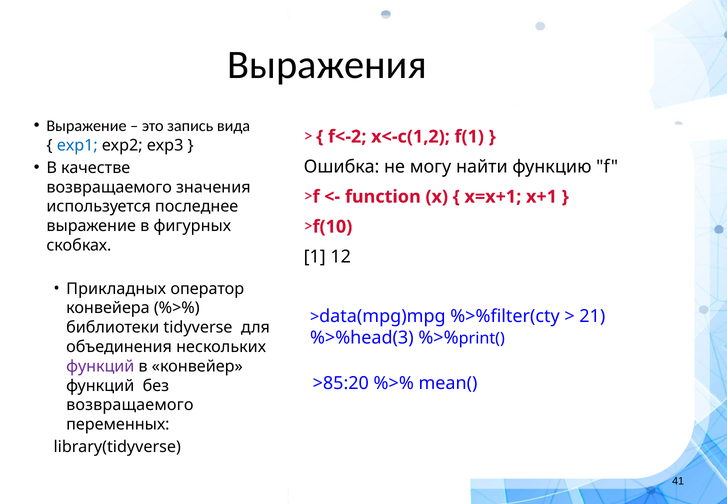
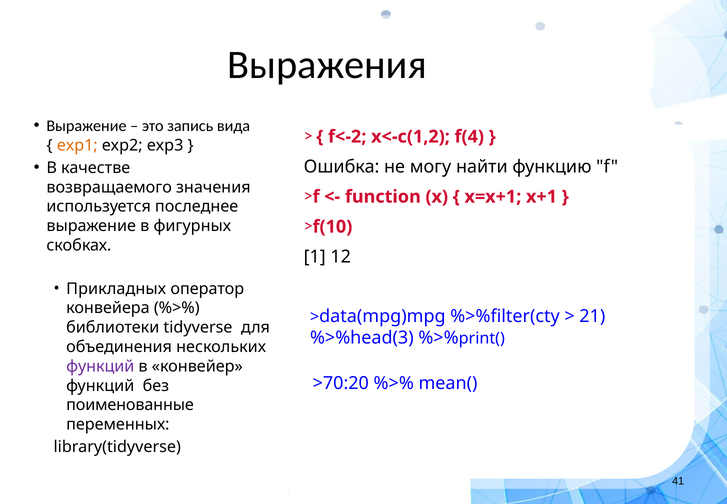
f(1: f(1 -> f(4
exp1 colour: blue -> orange
>85:20: >85:20 -> >70:20
возвращаемого at (130, 405): возвращаемого -> поименованные
